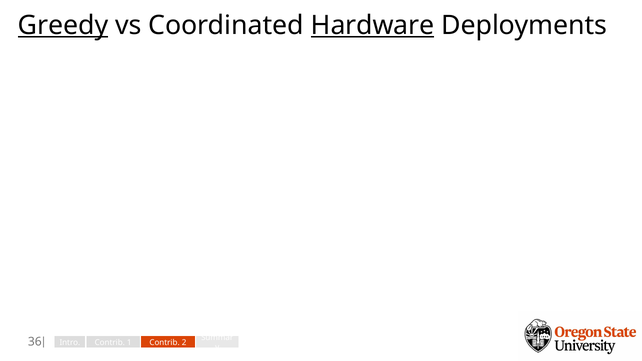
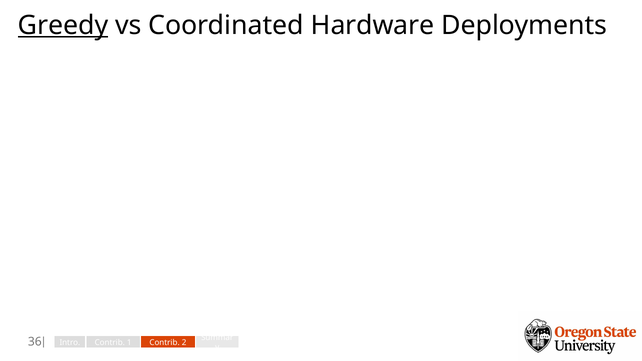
Hardware underline: present -> none
